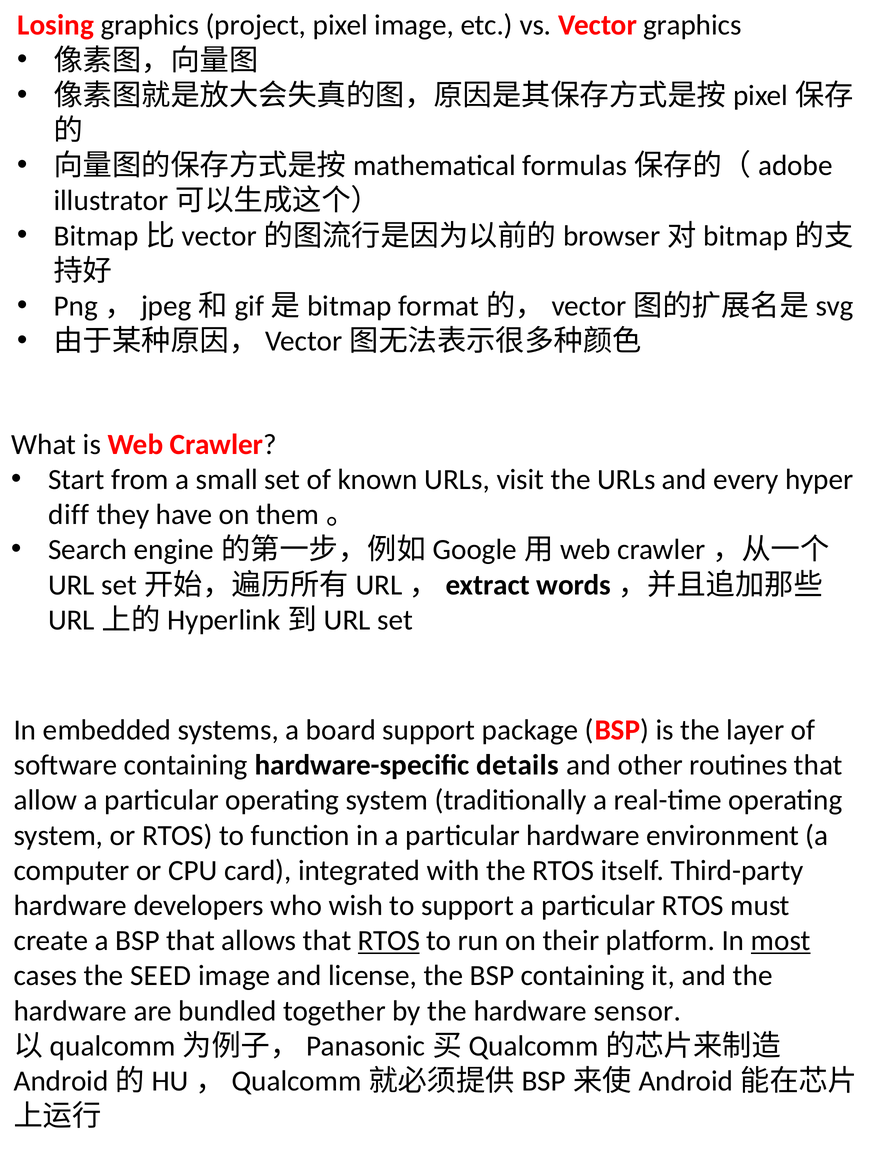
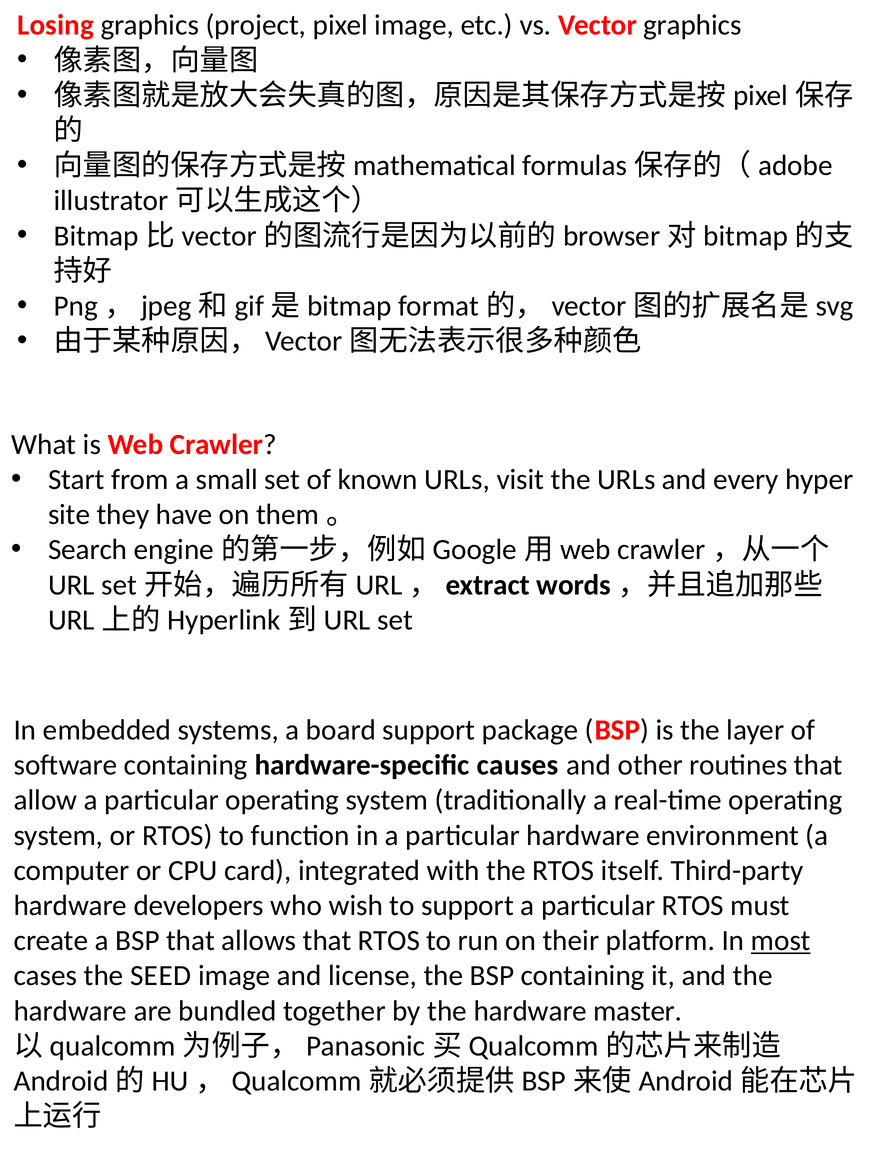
diff: diff -> site
details: details -> causes
RTOS at (389, 940) underline: present -> none
sensor: sensor -> master
